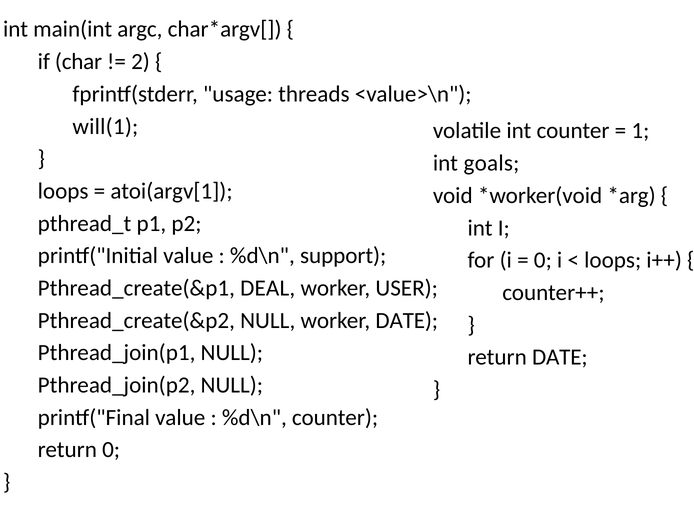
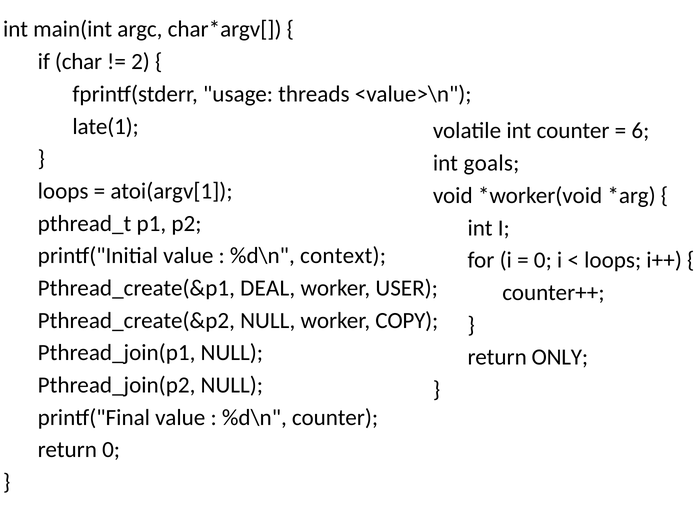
will(1: will(1 -> late(1
1: 1 -> 6
support: support -> context
worker DATE: DATE -> COPY
return DATE: DATE -> ONLY
